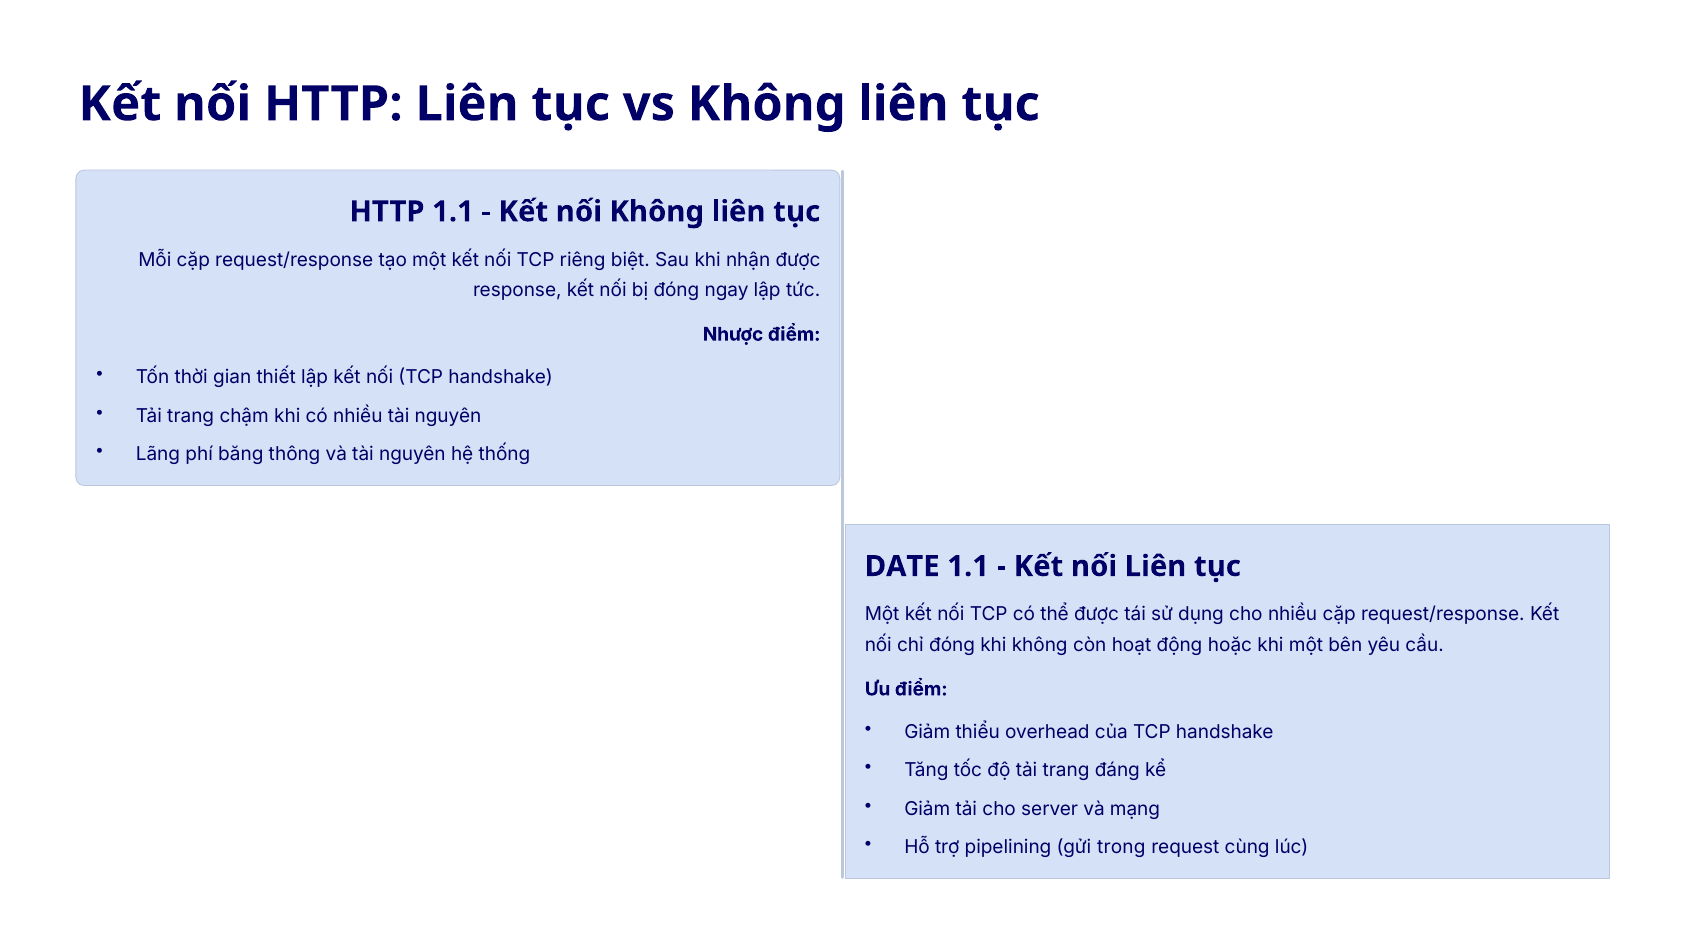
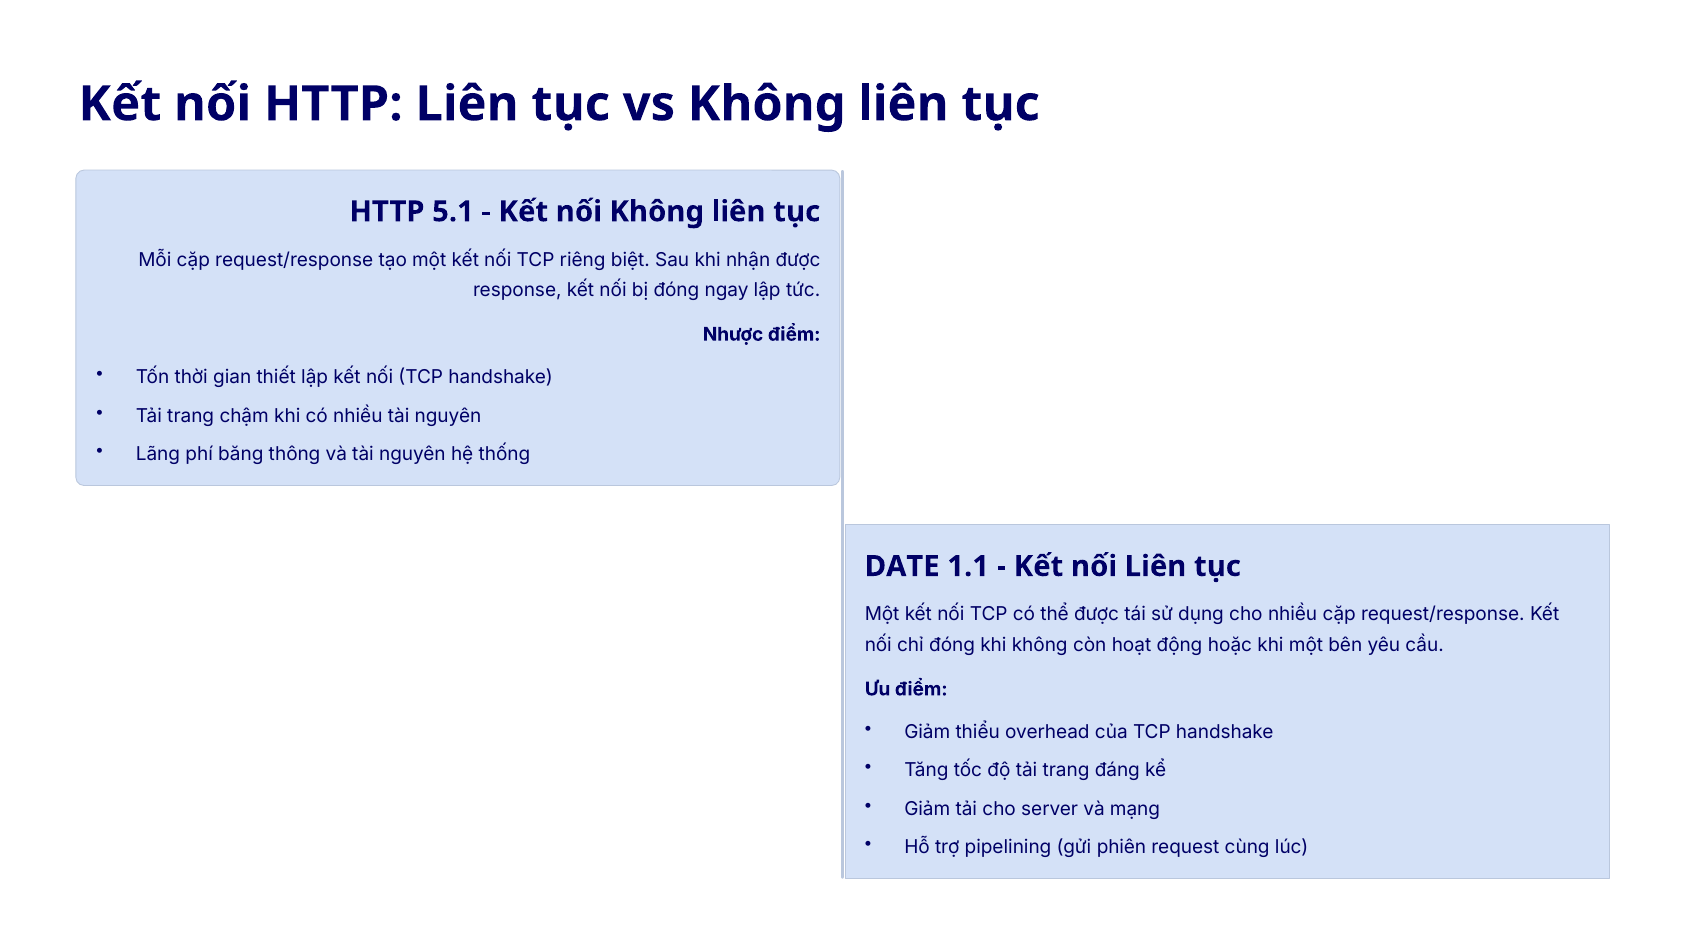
HTTP 1.1: 1.1 -> 5.1
trong: trong -> phiên
